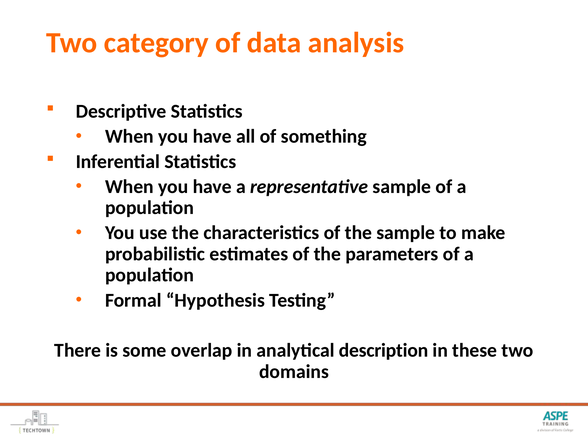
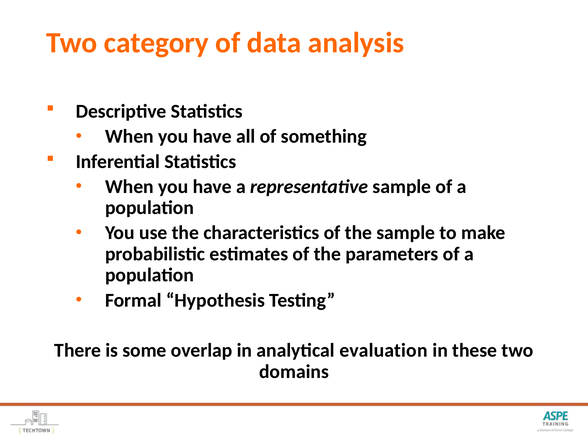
description: description -> evaluation
